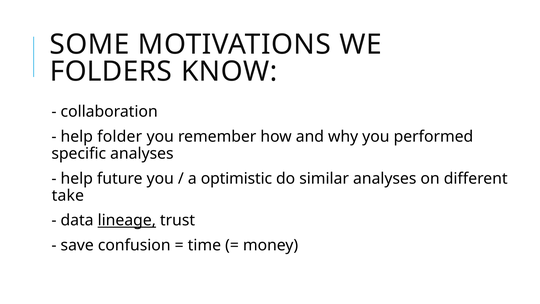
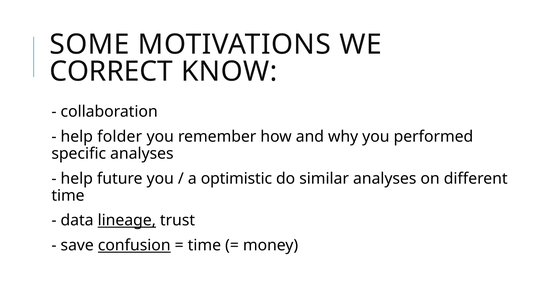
FOLDERS: FOLDERS -> CORRECT
take at (68, 195): take -> time
confusion underline: none -> present
